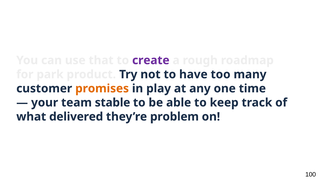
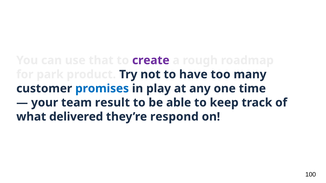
promises colour: orange -> blue
stable: stable -> result
problem: problem -> respond
